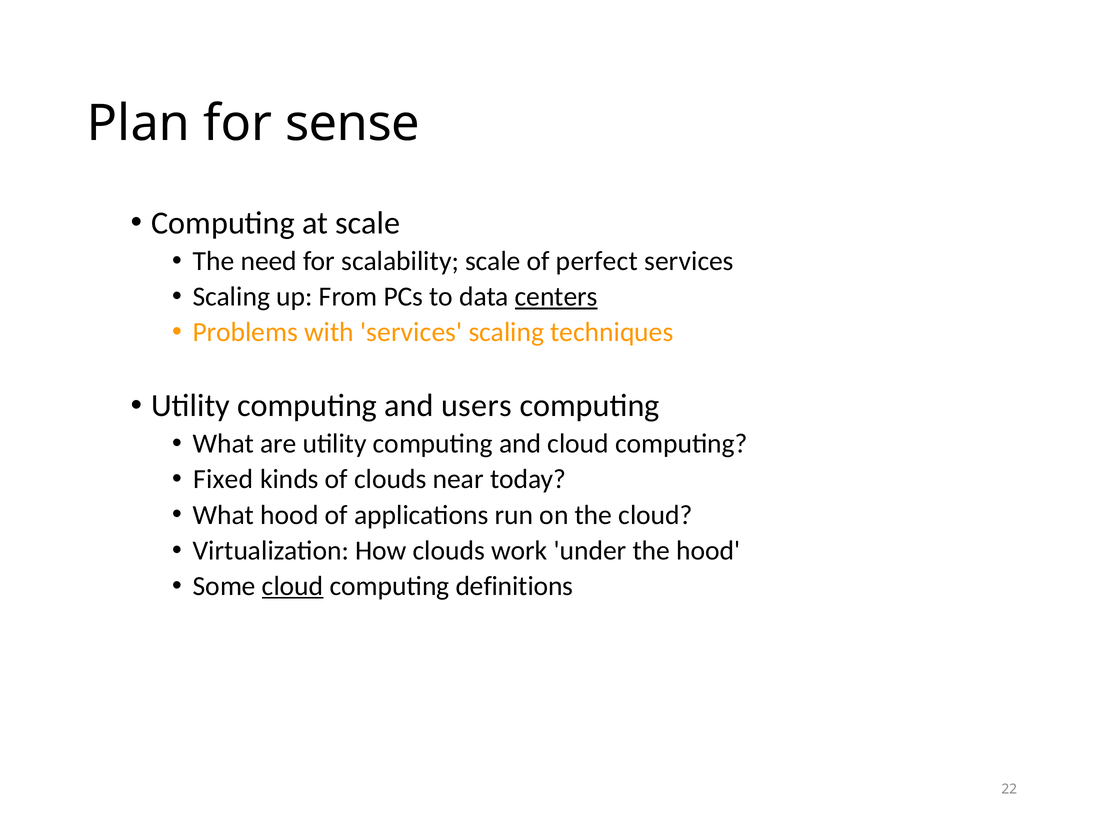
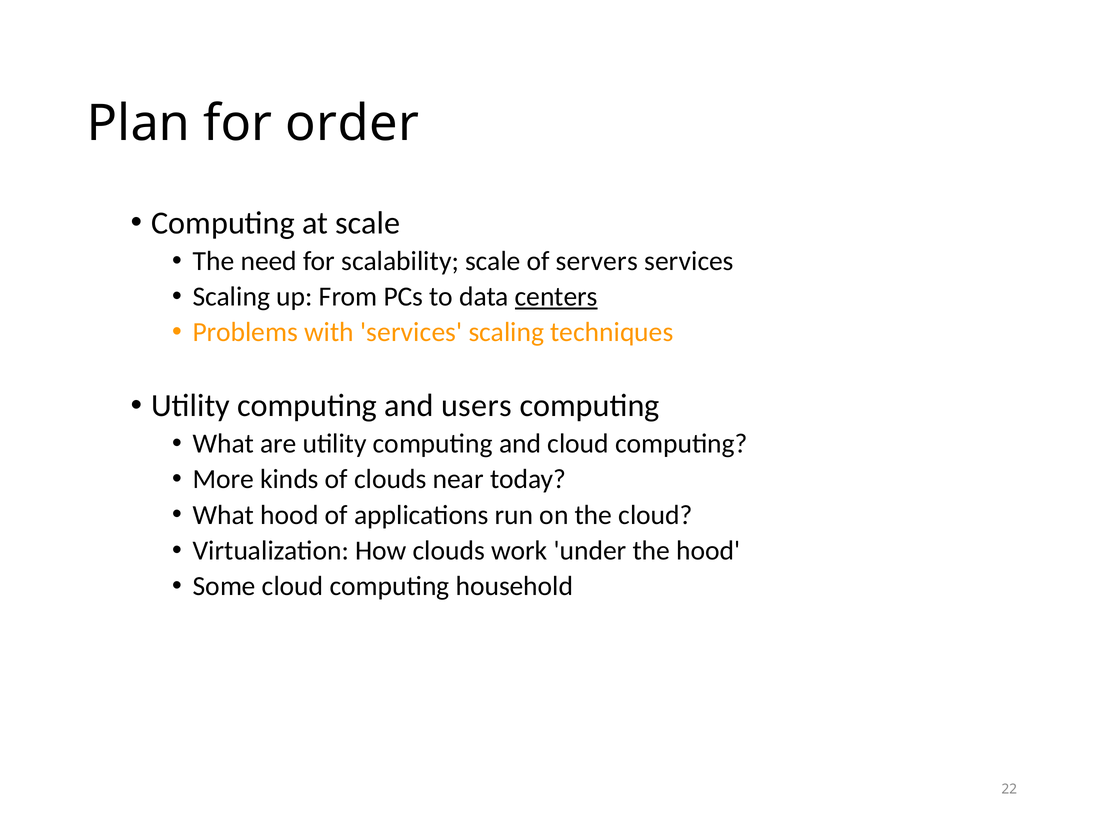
sense: sense -> order
perfect: perfect -> servers
Fixed: Fixed -> More
cloud at (293, 586) underline: present -> none
definitions: definitions -> household
